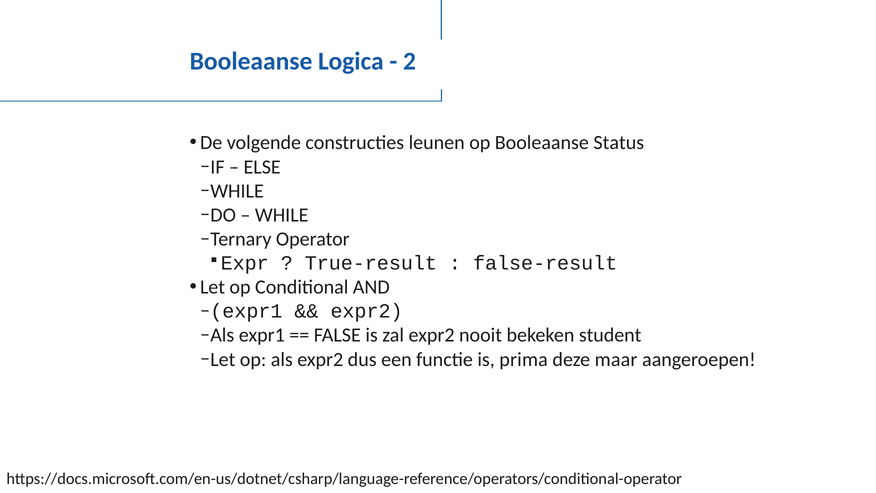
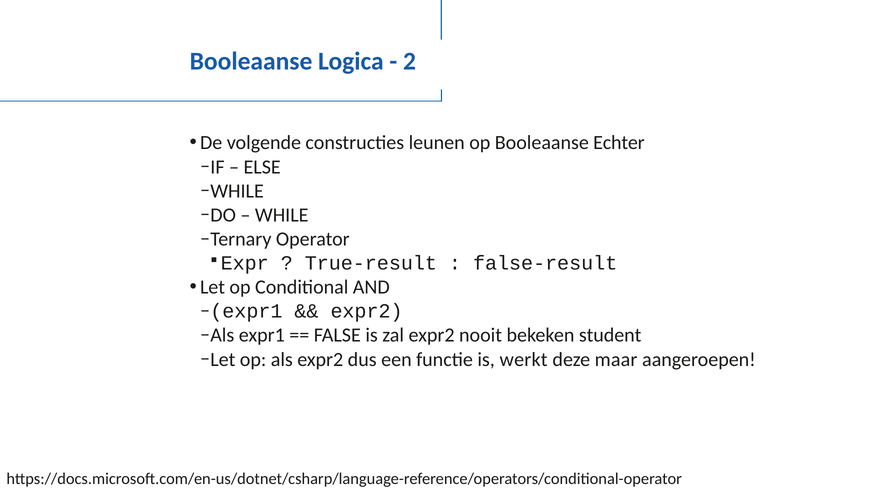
Status: Status -> Echter
prima: prima -> werkt
